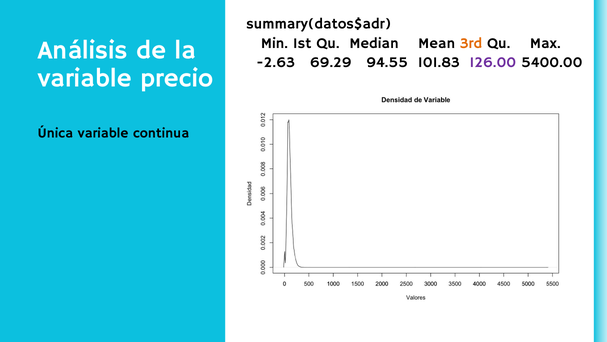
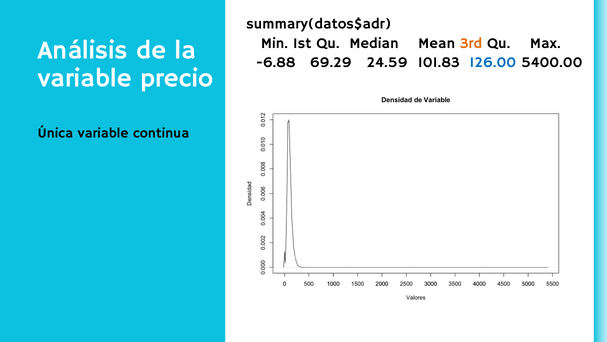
-2.63: -2.63 -> -6.88
94.55: 94.55 -> 24.59
126.00 colour: purple -> blue
